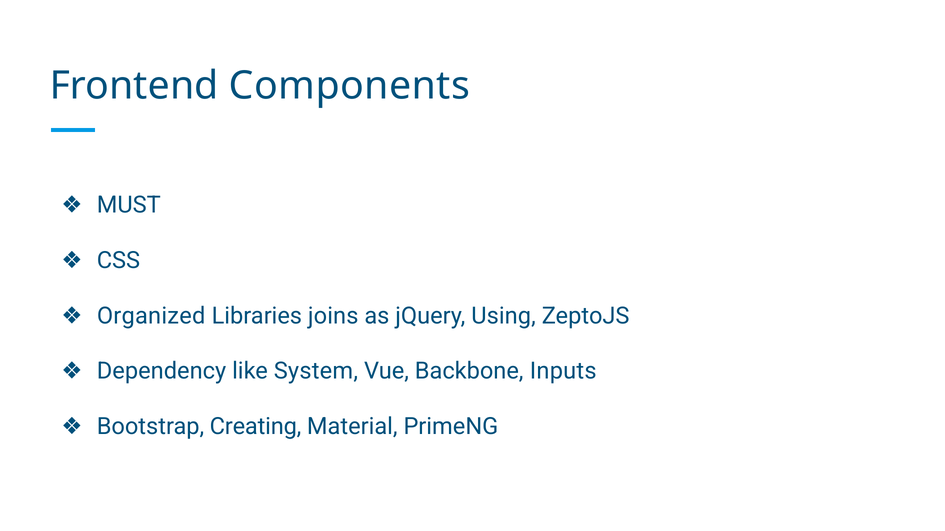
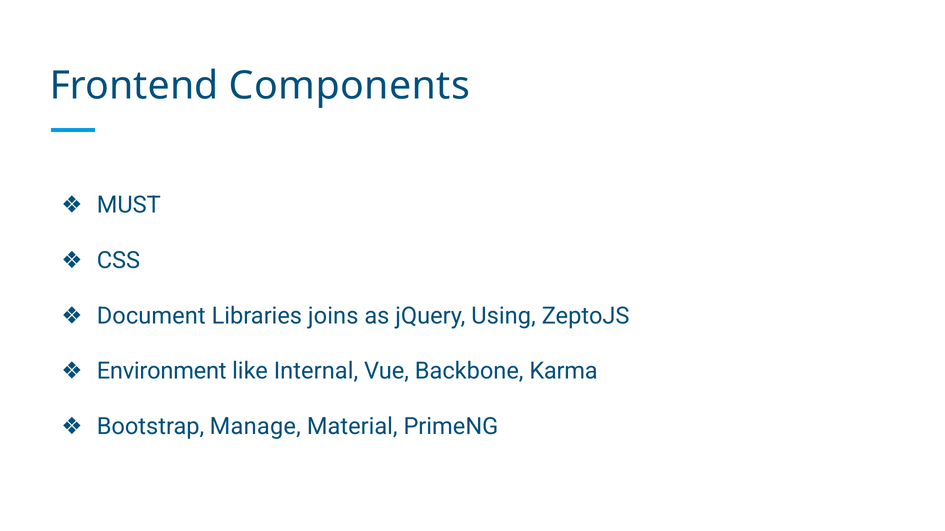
Organized: Organized -> Document
Dependency: Dependency -> Environment
System: System -> Internal
Inputs: Inputs -> Karma
Creating: Creating -> Manage
